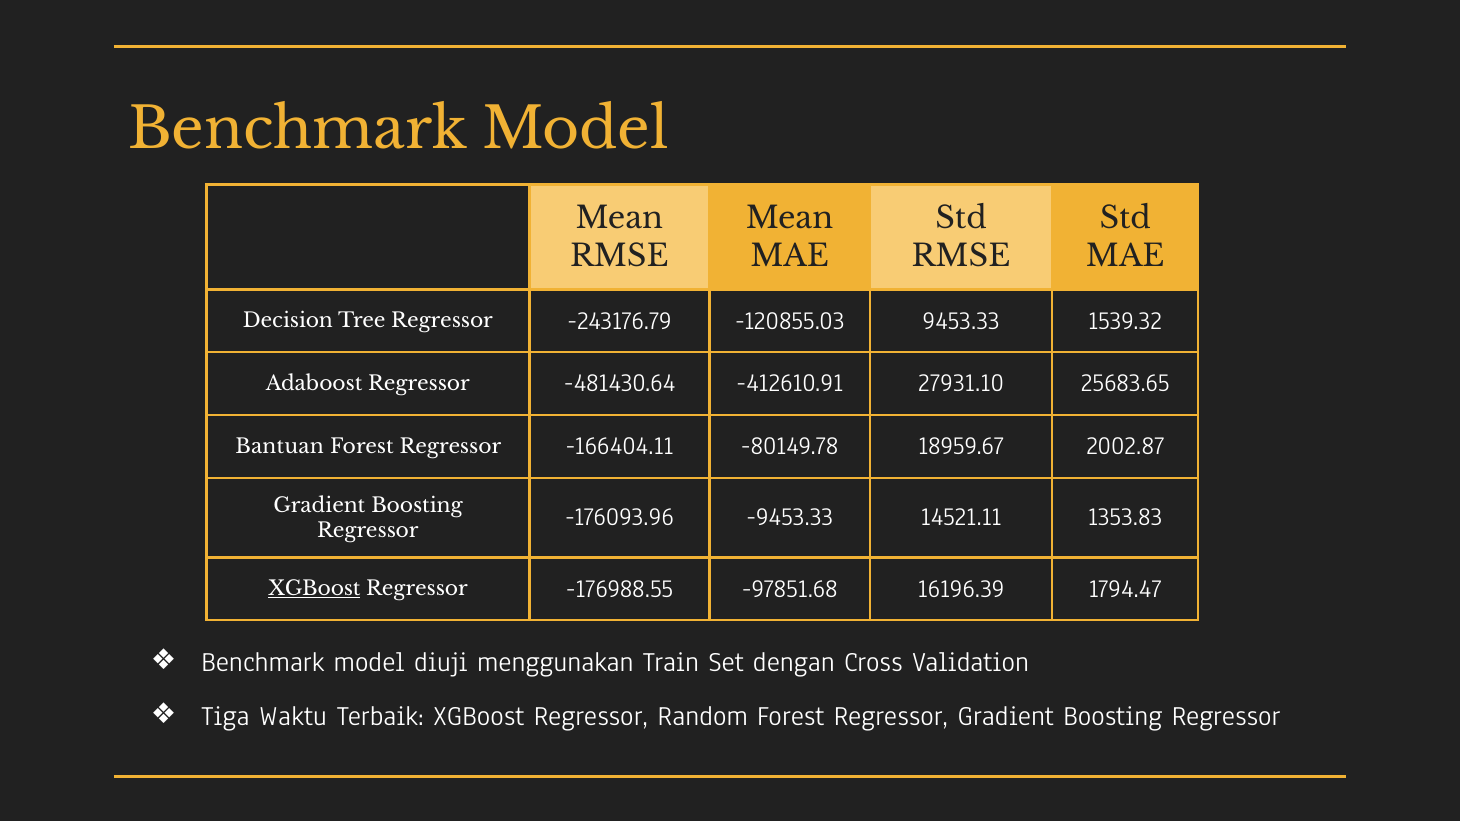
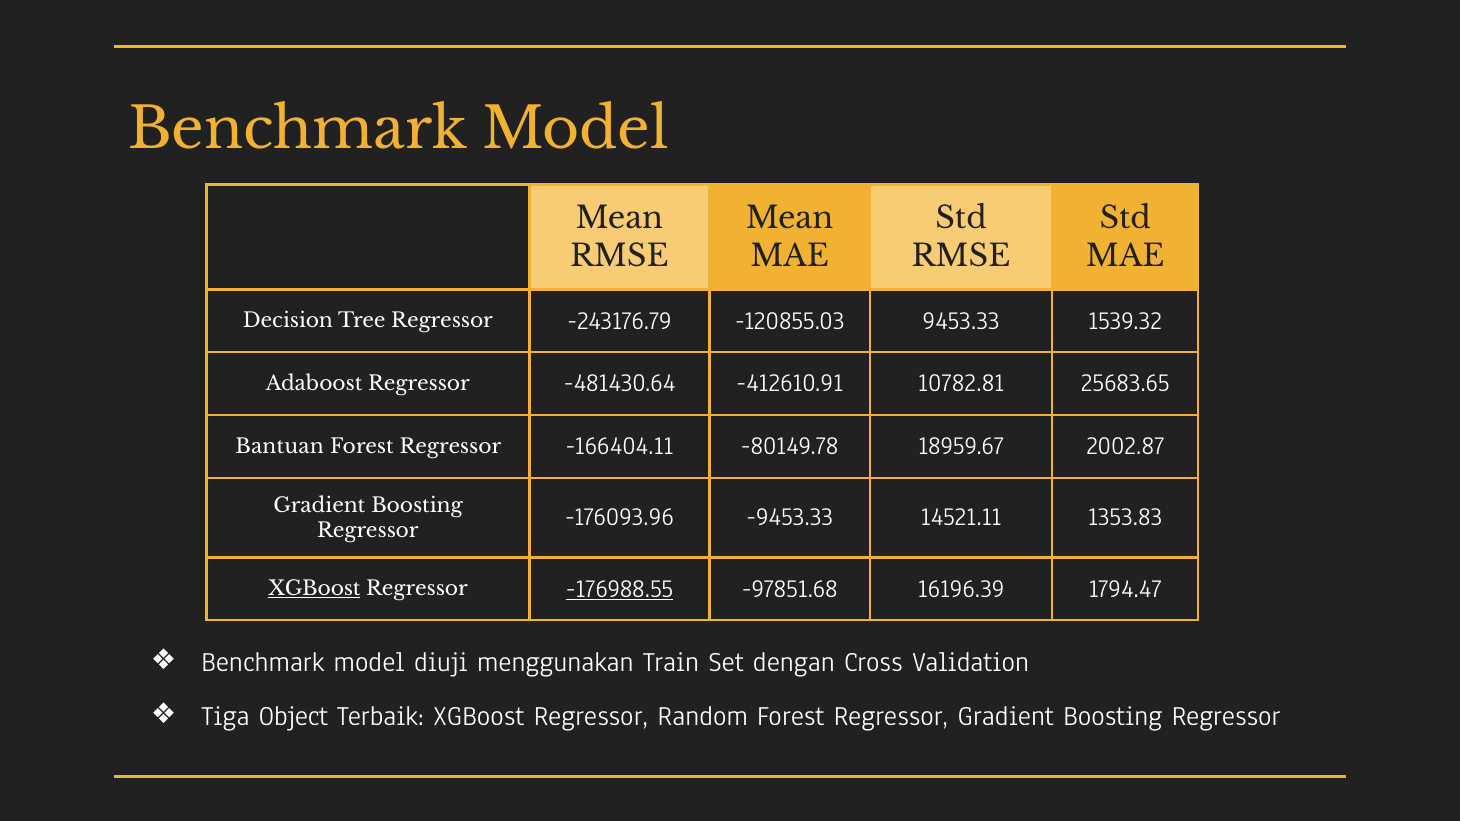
27931.10: 27931.10 -> 10782.81
-176988.55 underline: none -> present
Waktu: Waktu -> Object
